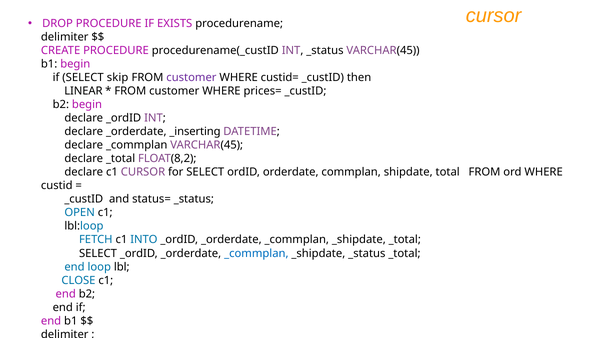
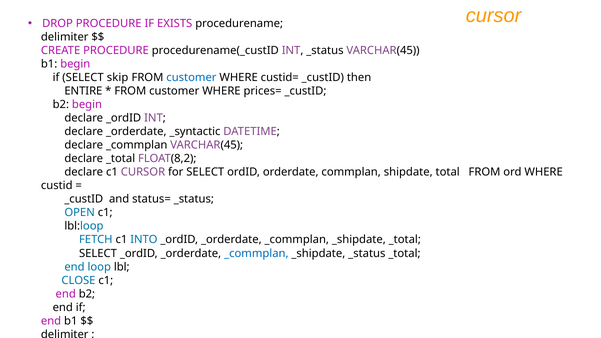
customer at (191, 78) colour: purple -> blue
LINEAR: LINEAR -> ENTIRE
_inserting: _inserting -> _syntactic
